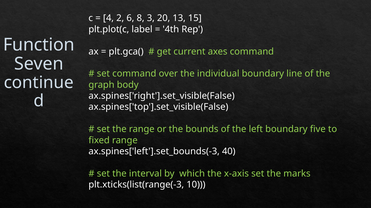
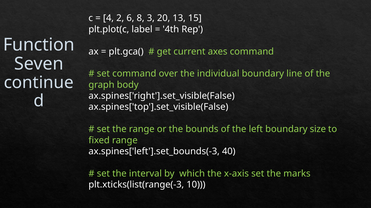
five: five -> size
